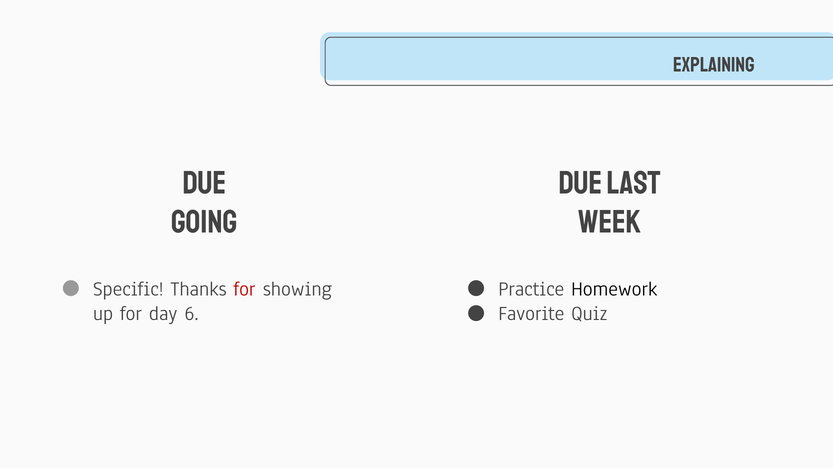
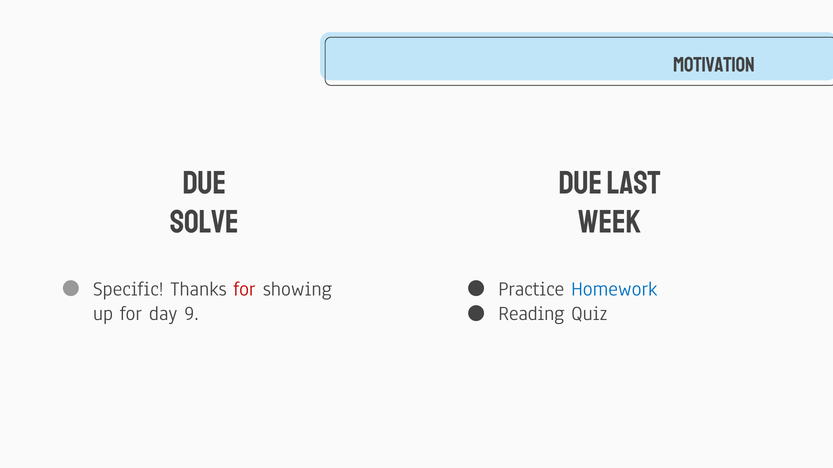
Explaining: Explaining -> Motivation
Going: Going -> Solve
Homework colour: black -> blue
Favorite: Favorite -> Reading
6: 6 -> 9
